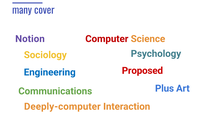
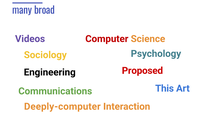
cover: cover -> broad
Notion: Notion -> Videos
Engineering colour: blue -> black
Plus: Plus -> This
